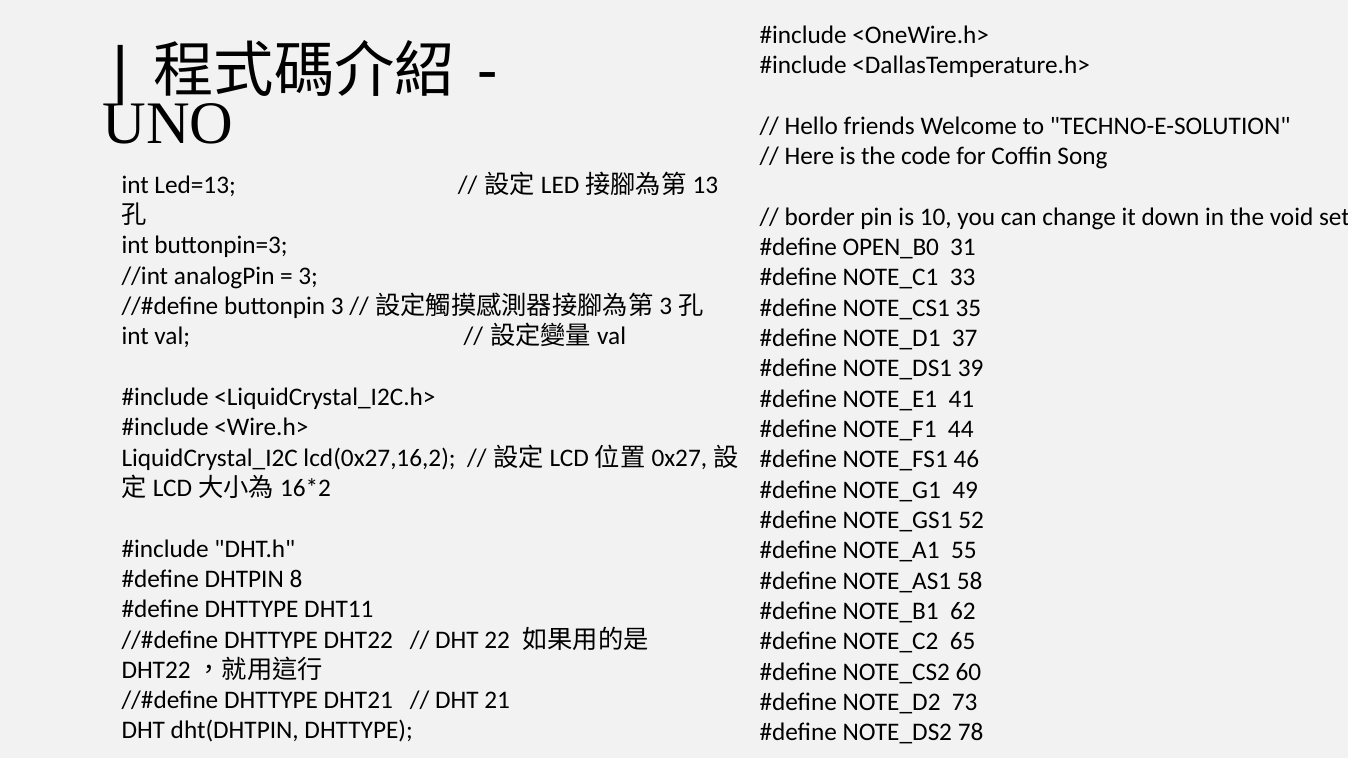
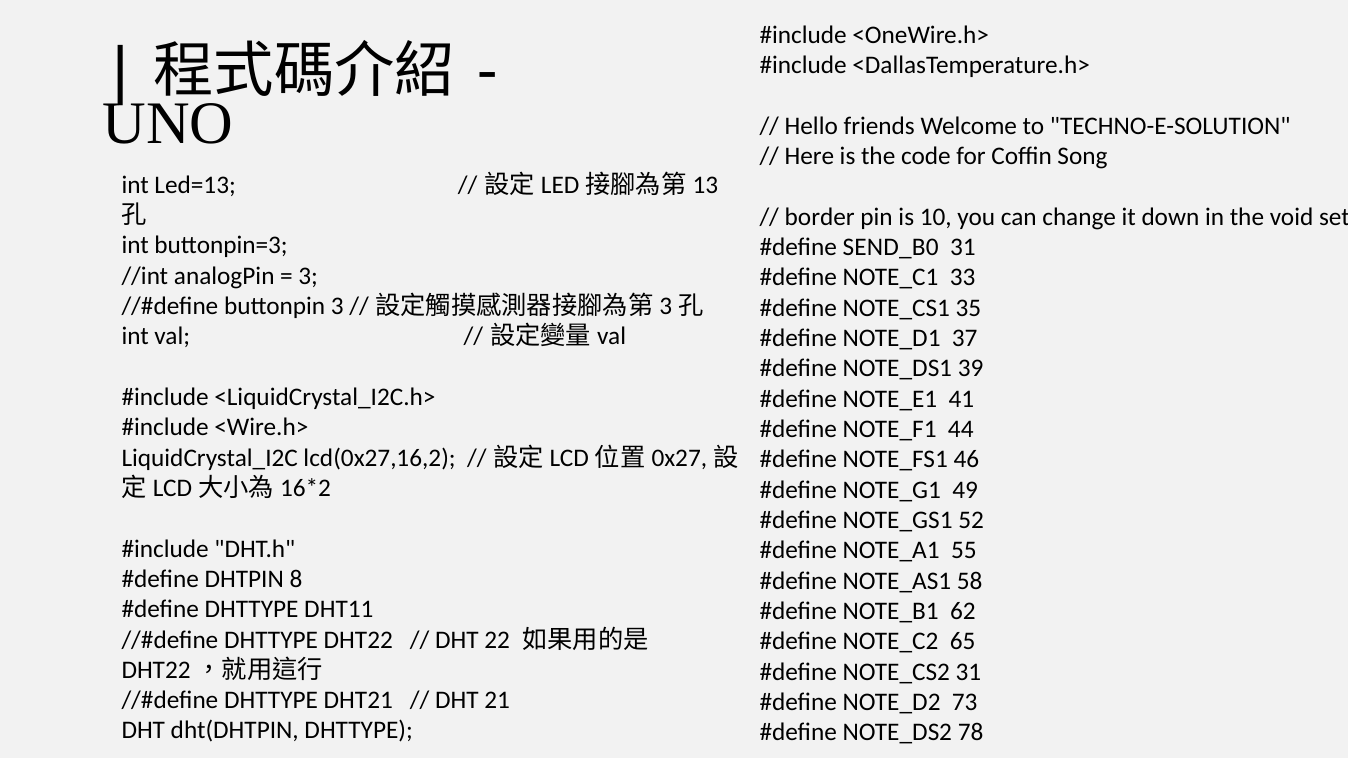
OPEN_B0: OPEN_B0 -> SEND_B0
NOTE_CS2 60: 60 -> 31
